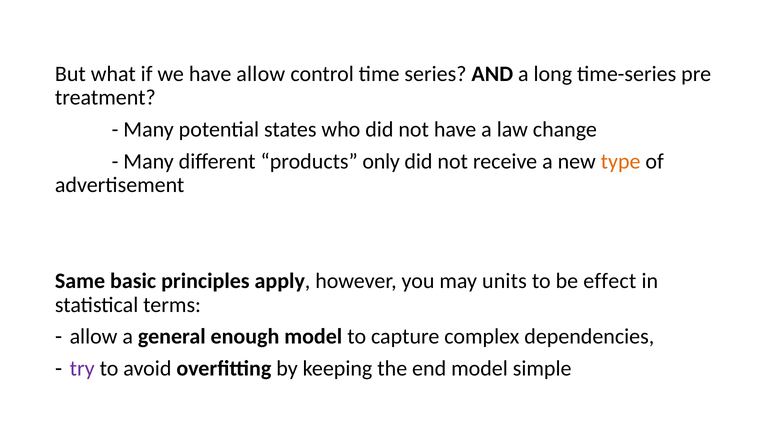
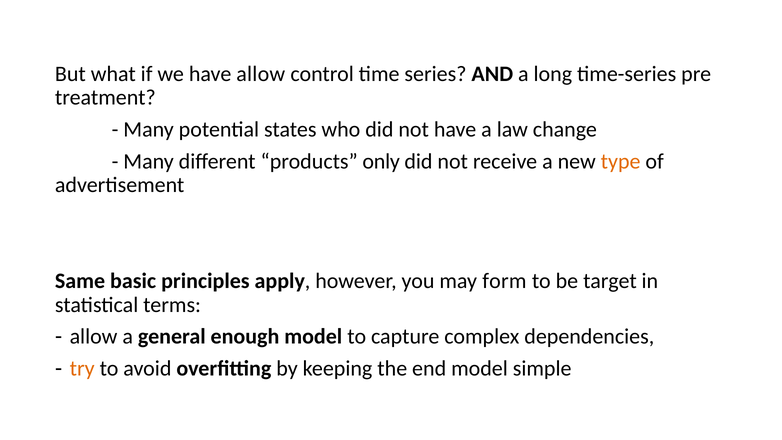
units: units -> form
effect: effect -> target
try colour: purple -> orange
